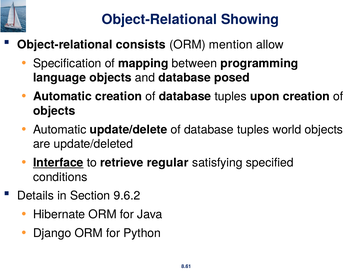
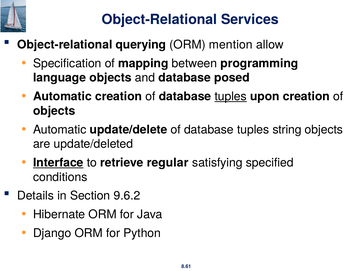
Showing: Showing -> Services
consists: consists -> querying
tuples at (231, 97) underline: none -> present
world: world -> string
